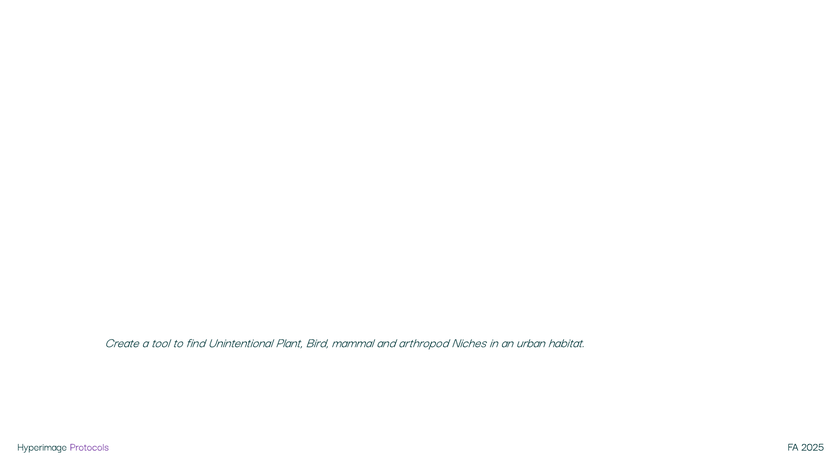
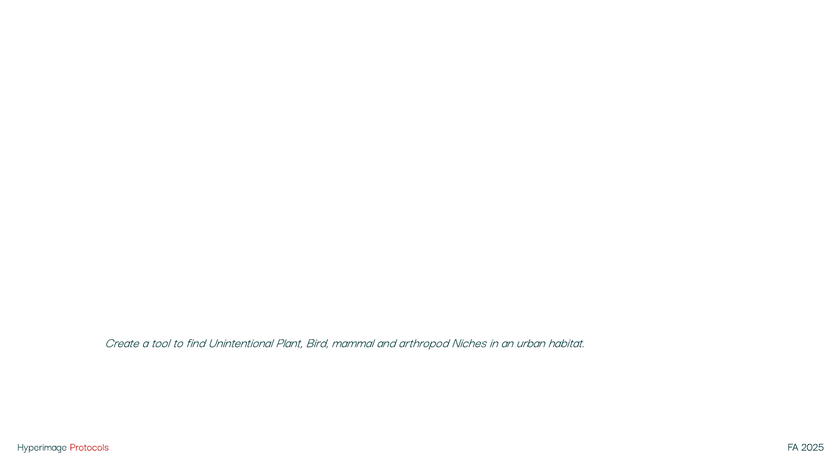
Protocols colour: purple -> red
